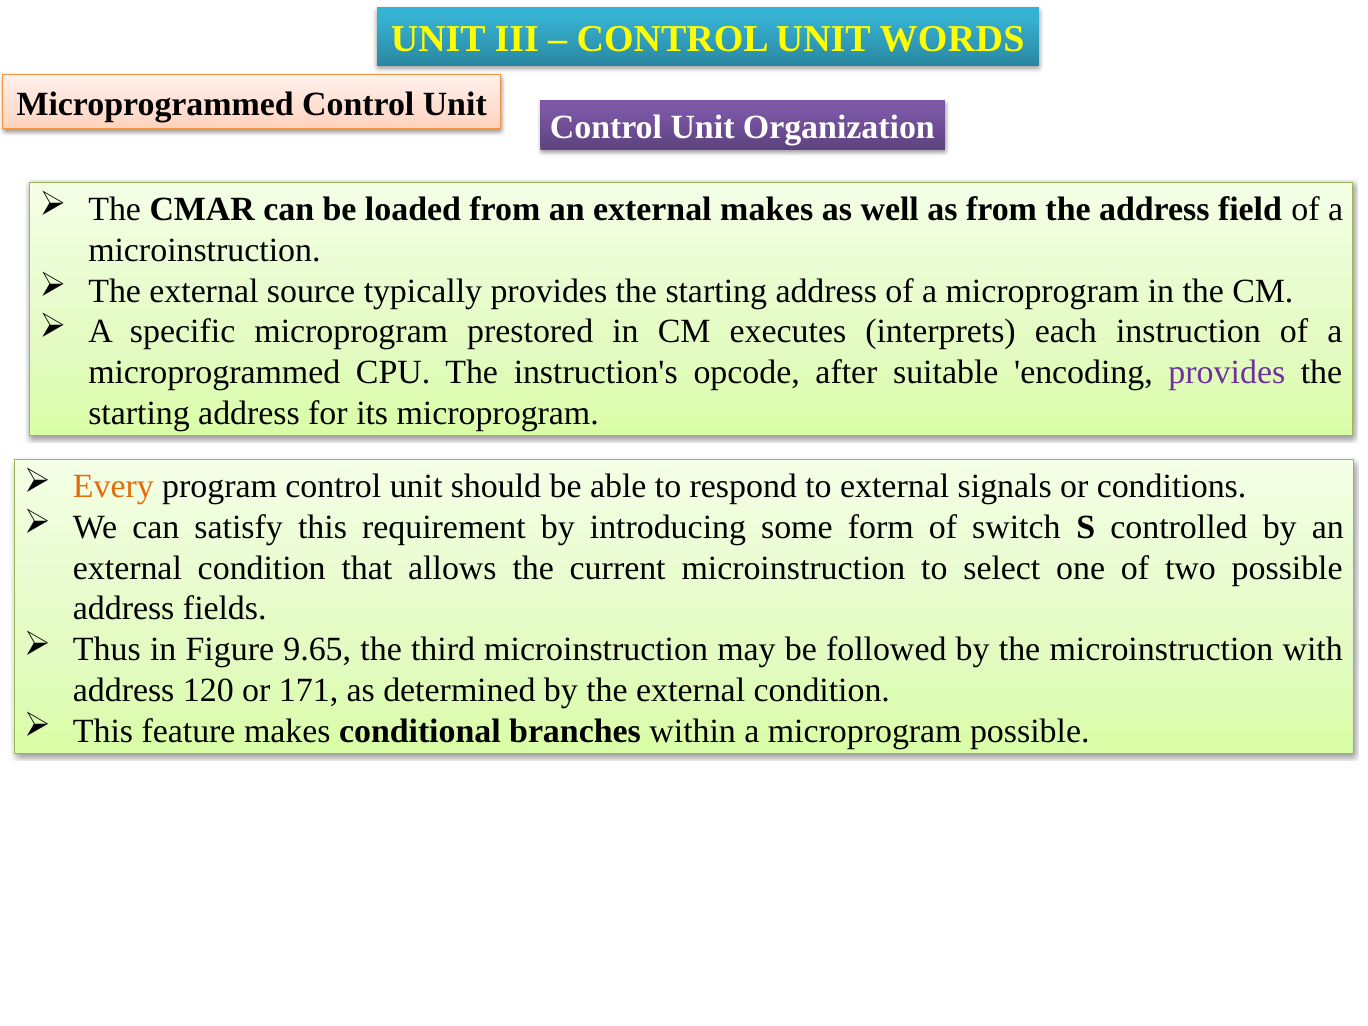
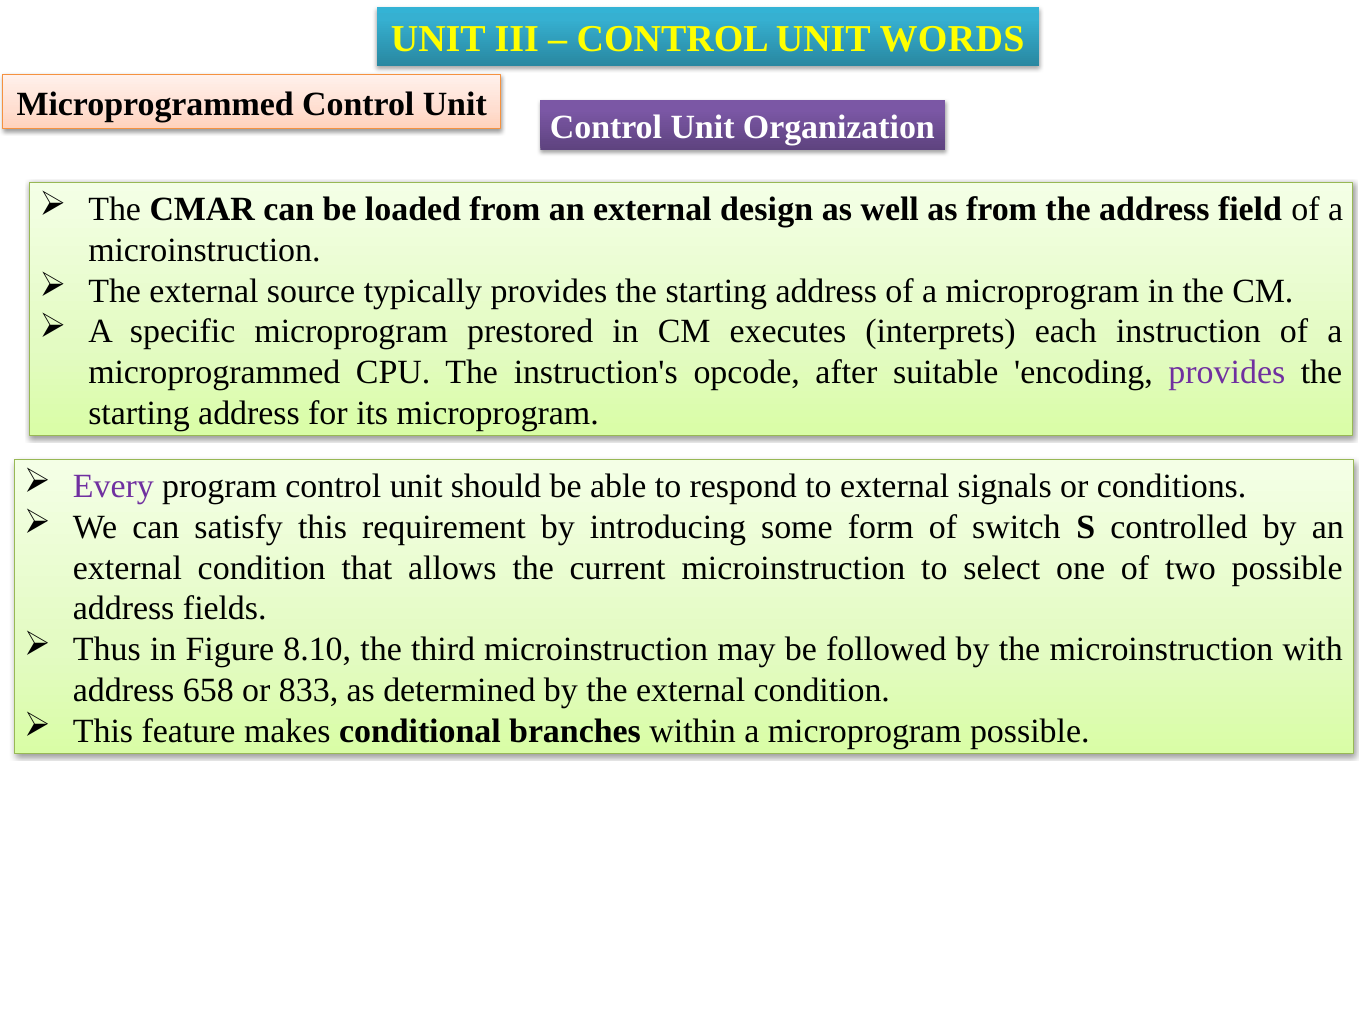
external makes: makes -> design
Every colour: orange -> purple
9.65: 9.65 -> 8.10
120: 120 -> 658
171: 171 -> 833
